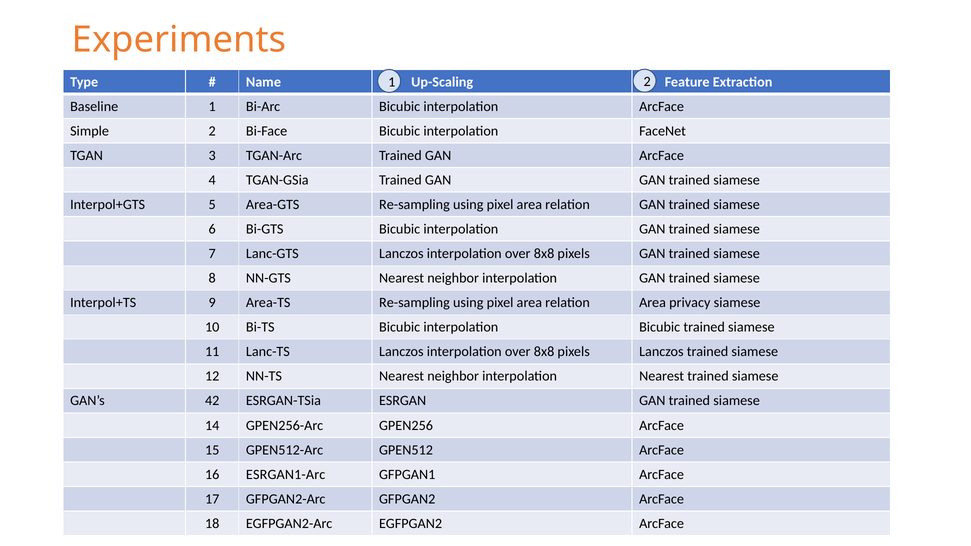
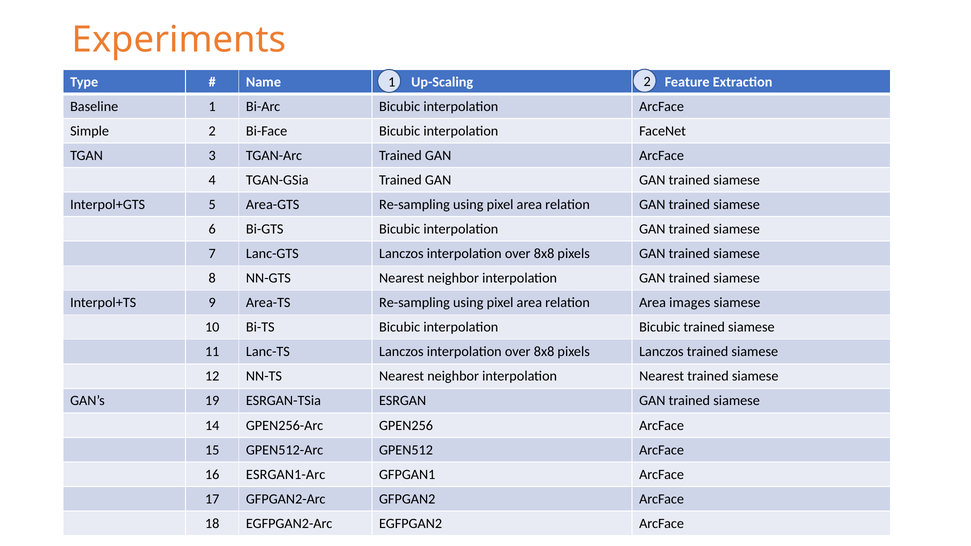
privacy: privacy -> images
42: 42 -> 19
